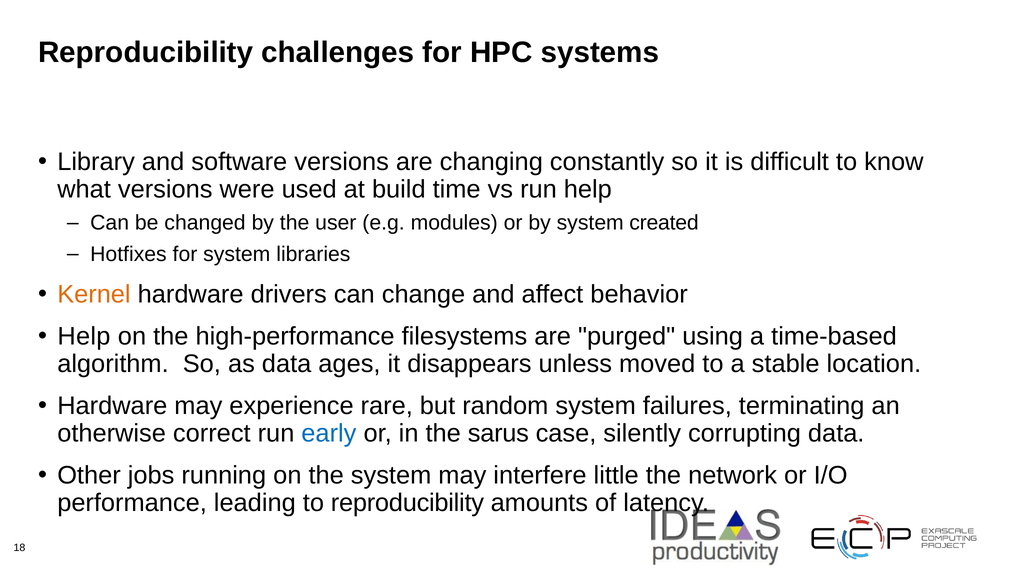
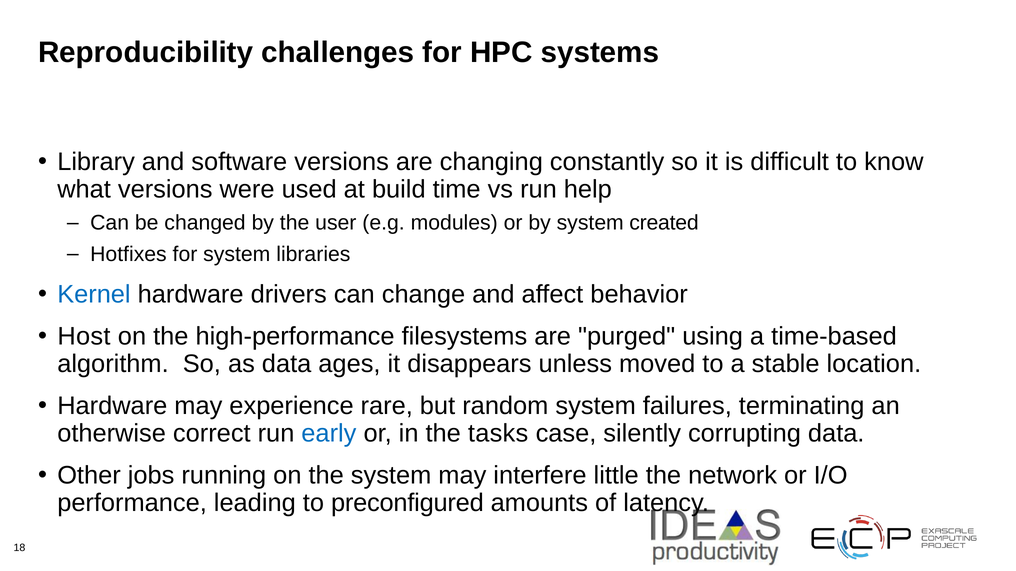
Kernel colour: orange -> blue
Help at (84, 337): Help -> Host
sarus: sarus -> tasks
to reproducibility: reproducibility -> preconfigured
